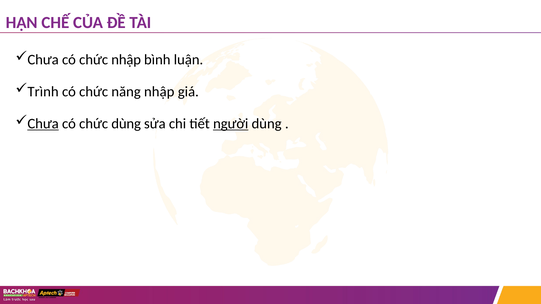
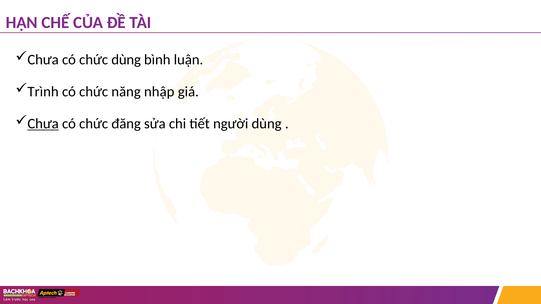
chức nhập: nhập -> dùng
chức dùng: dùng -> đăng
người underline: present -> none
